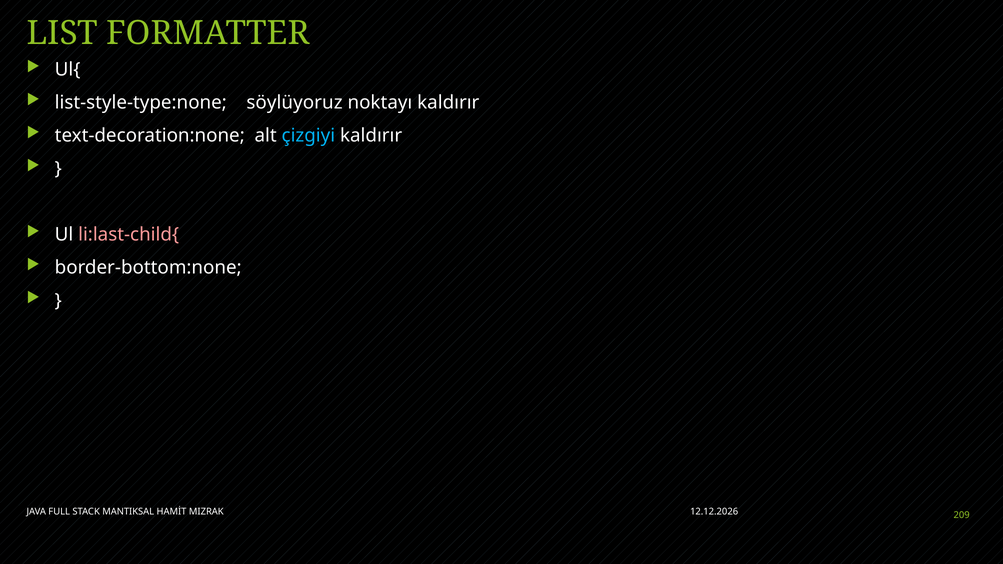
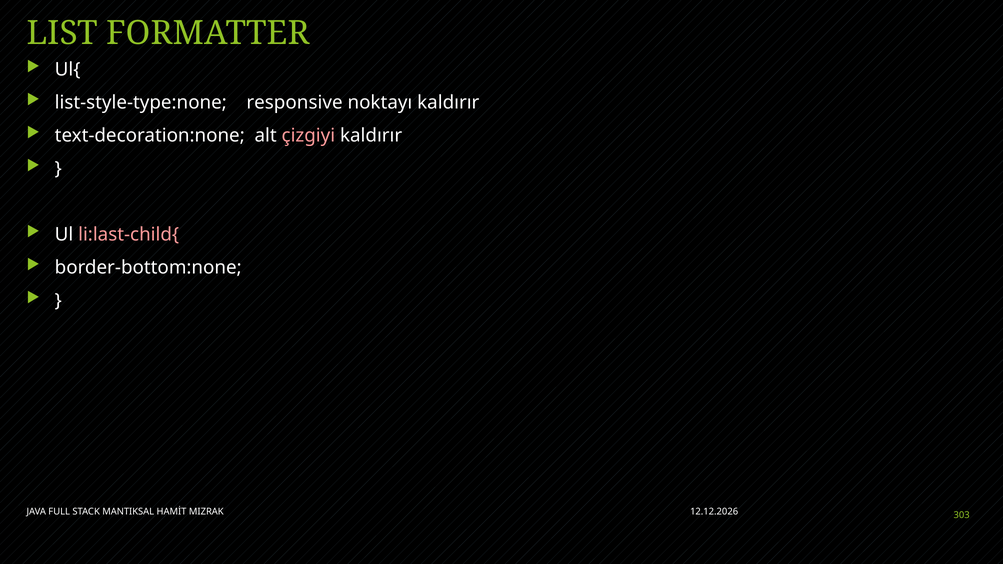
söylüyoruz: söylüyoruz -> responsive
çizgiyi colour: light blue -> pink
209: 209 -> 303
